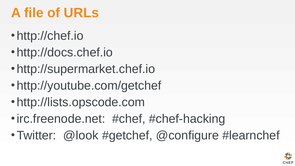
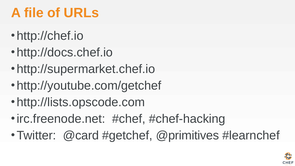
@look: @look -> @card
@configure: @configure -> @primitives
